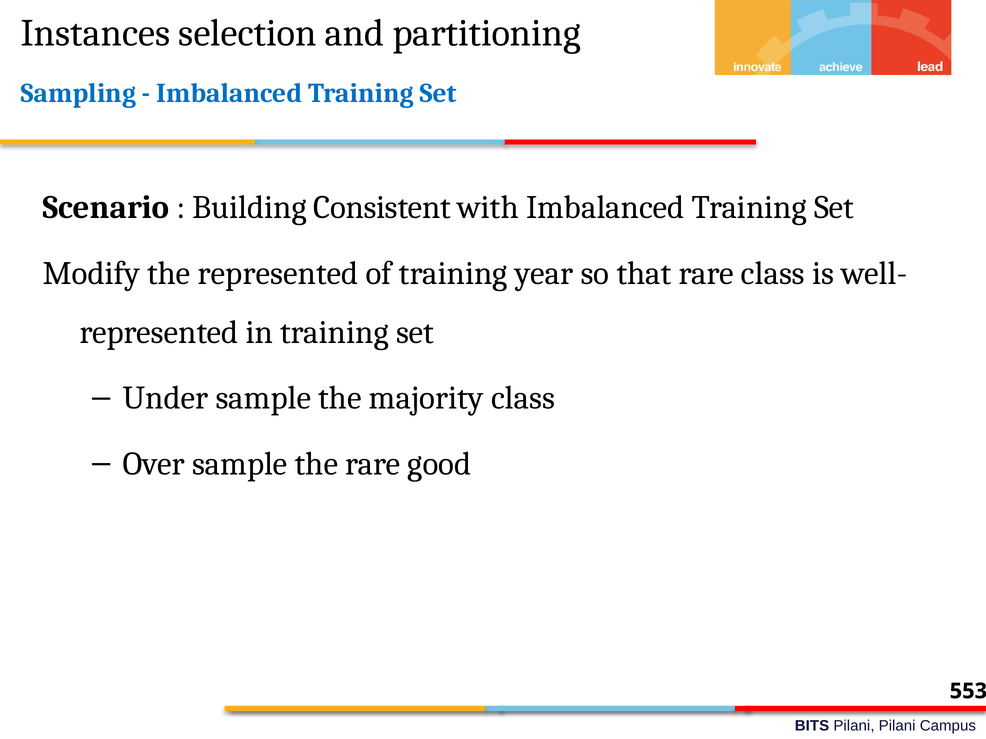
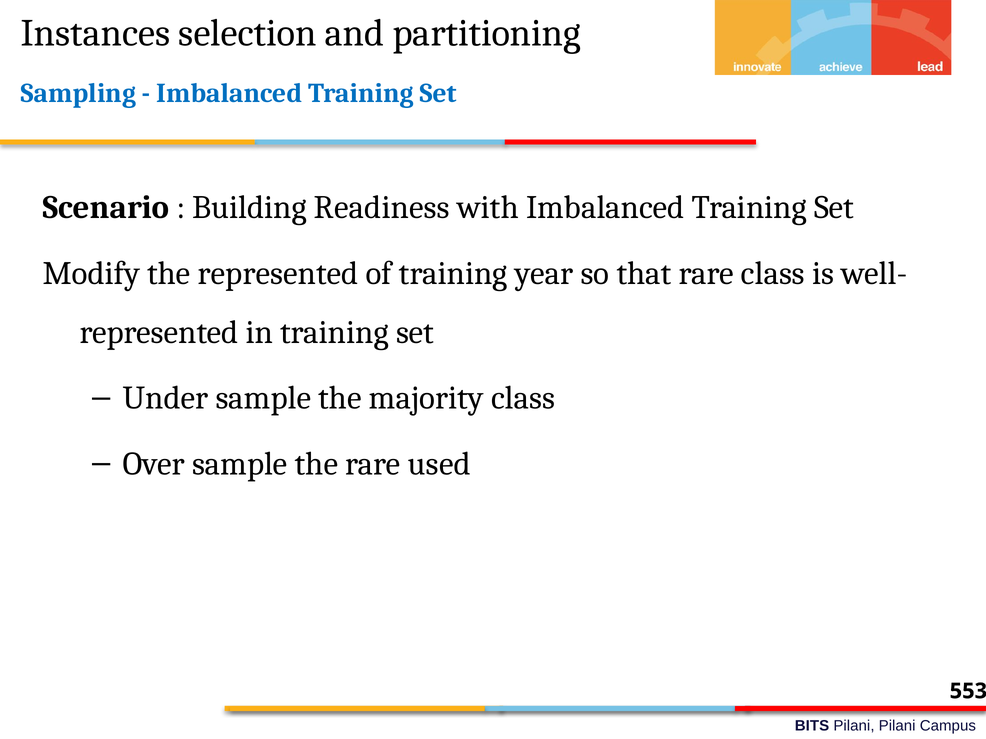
Consistent: Consistent -> Readiness
good: good -> used
